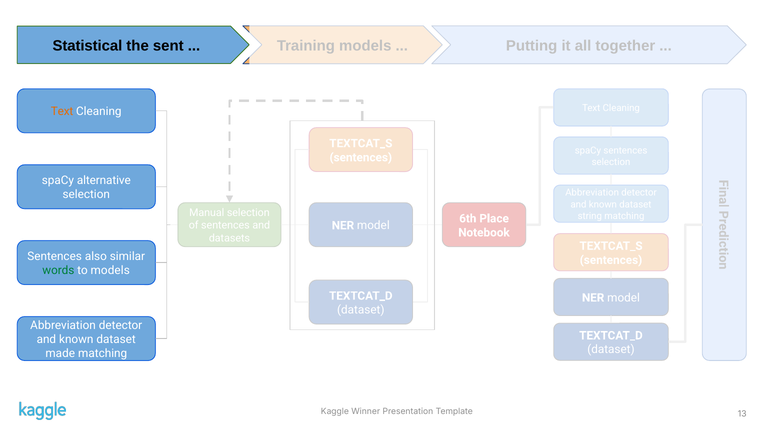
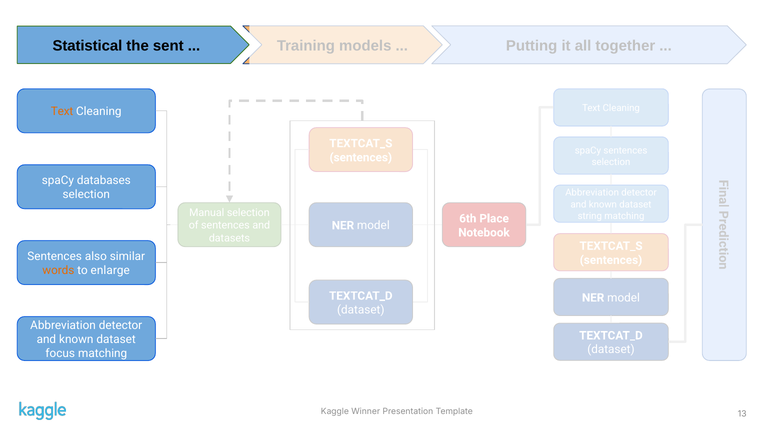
alternative: alternative -> databases
words colour: green -> orange
to models: models -> enlarge
made: made -> focus
